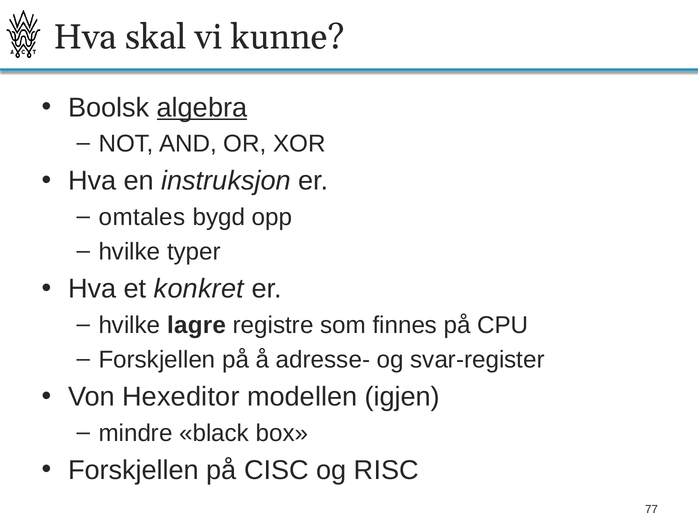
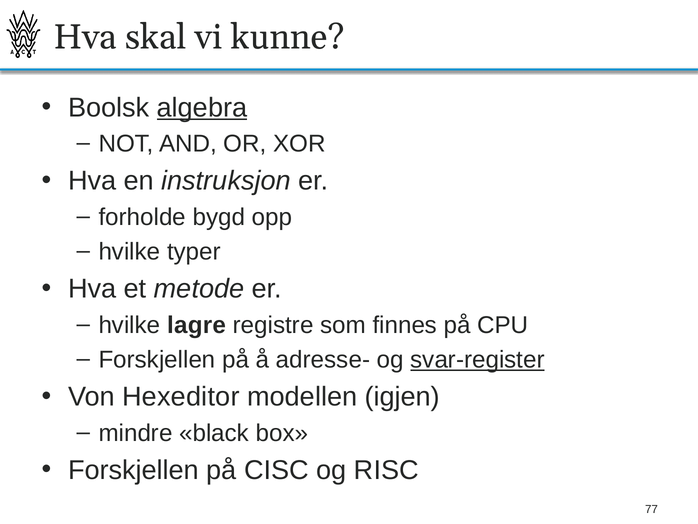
omtales: omtales -> forholde
konkret: konkret -> metode
svar-register underline: none -> present
